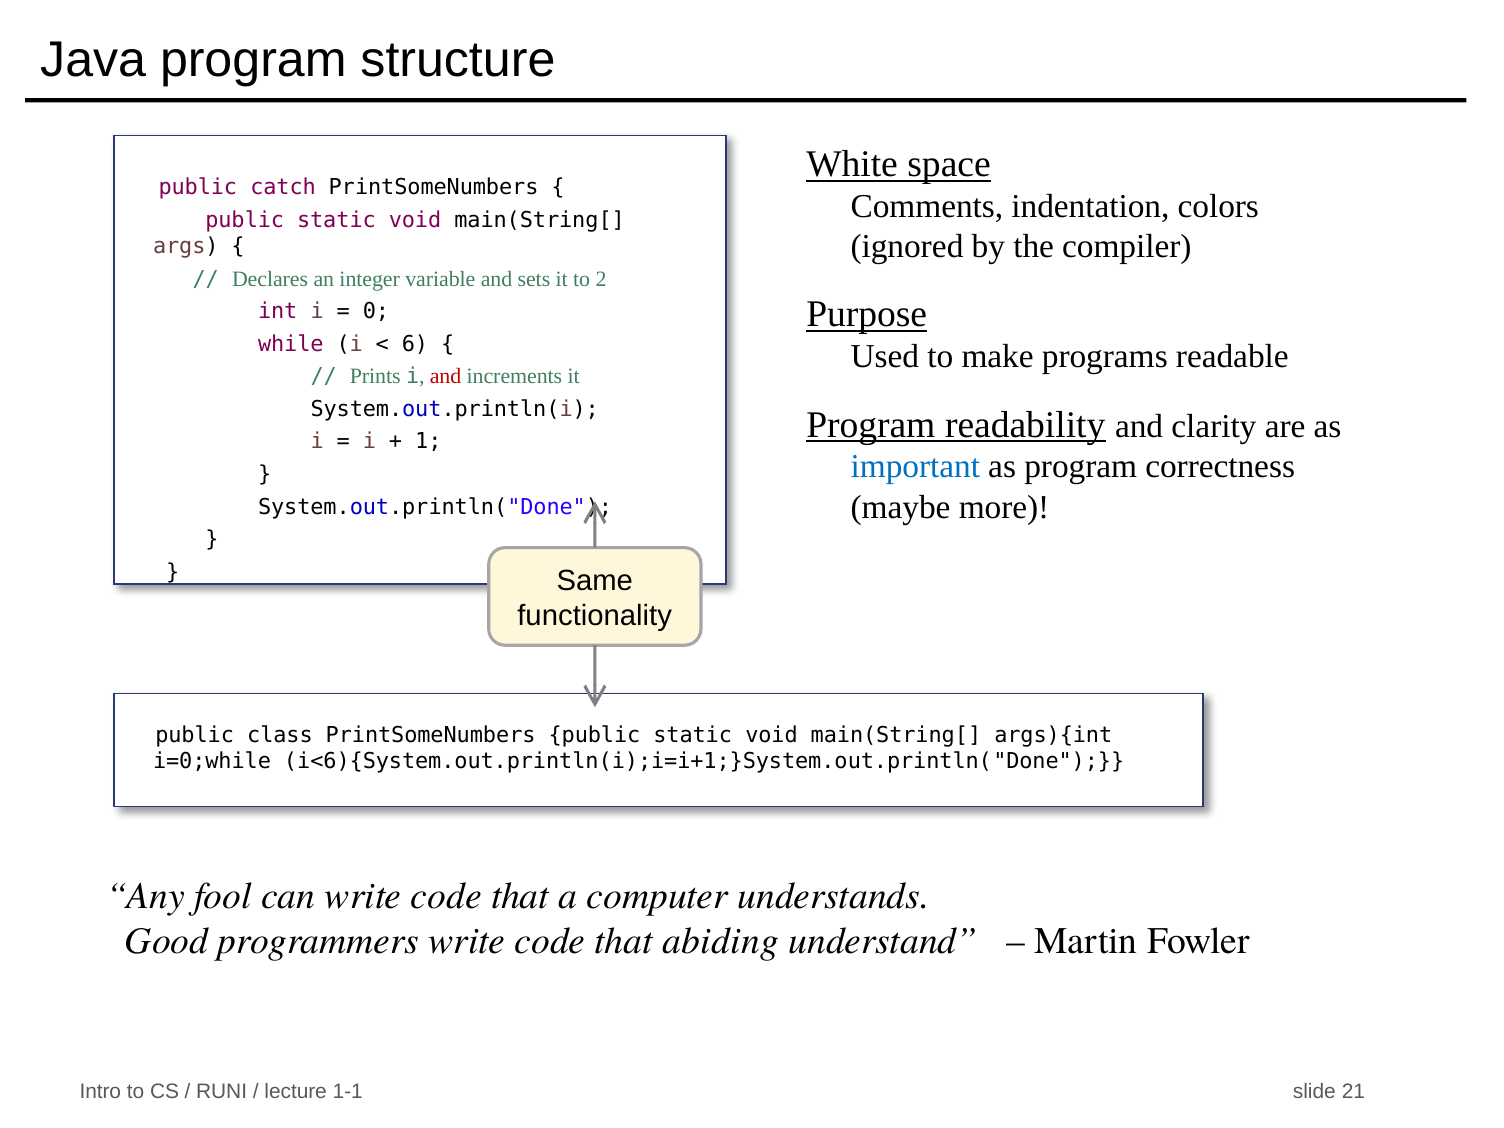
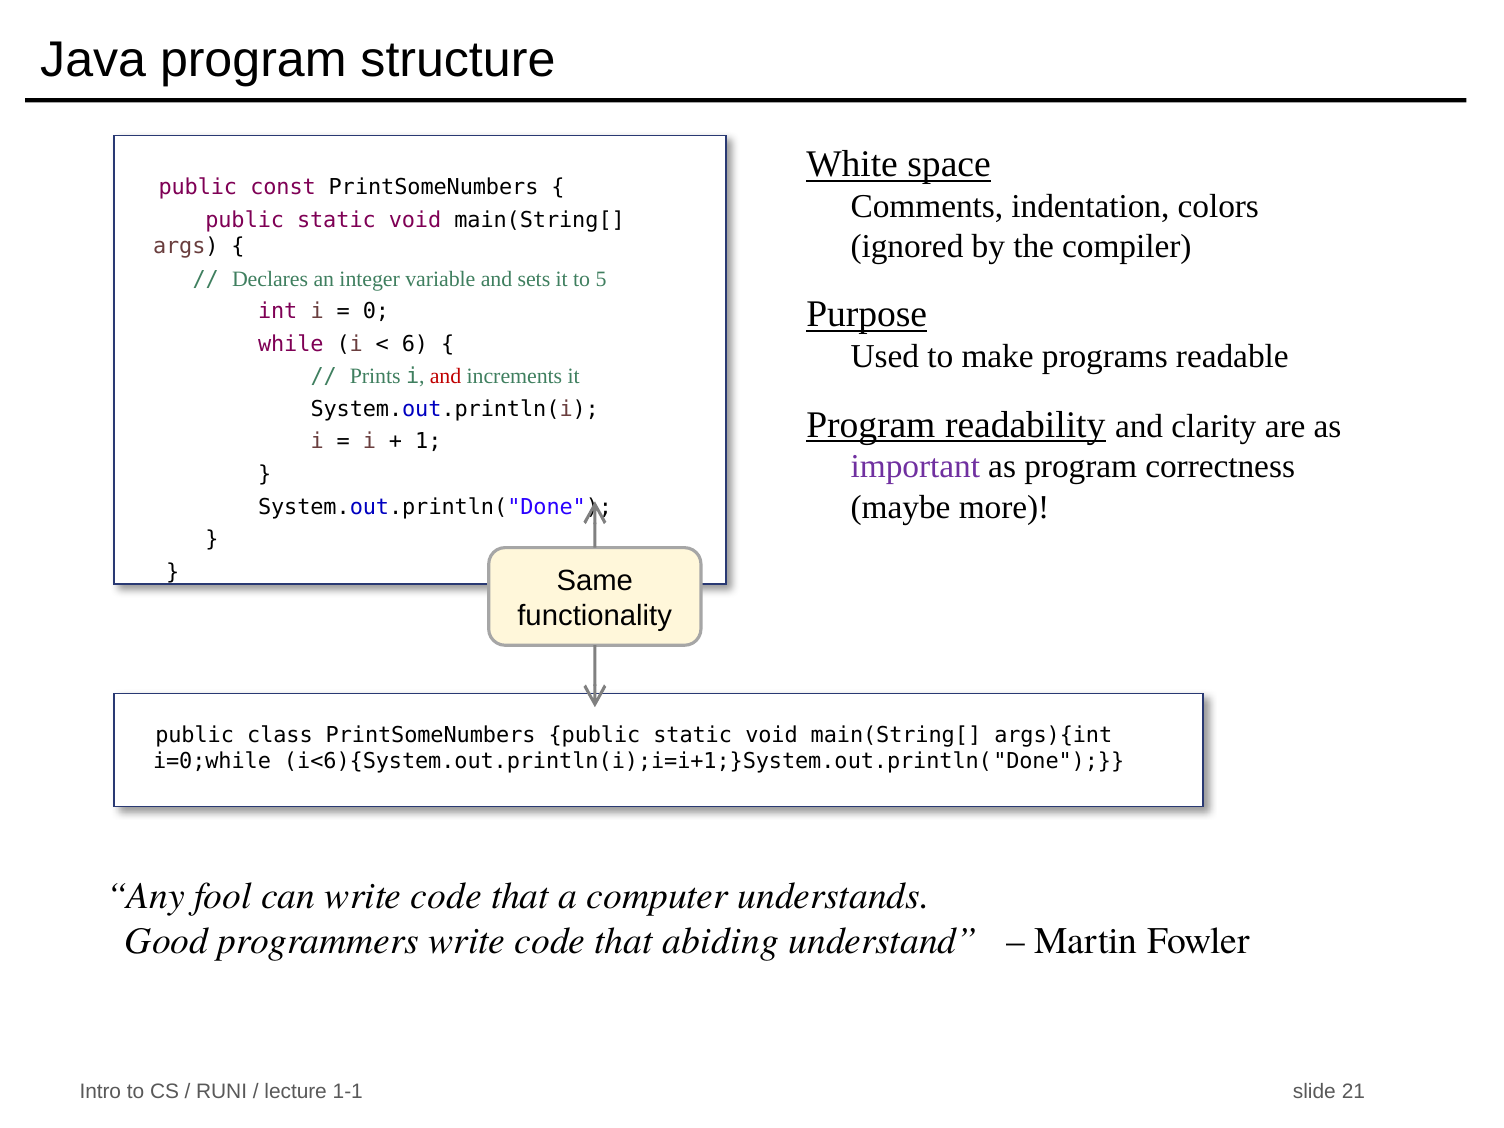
catch: catch -> const
2: 2 -> 5
important colour: blue -> purple
